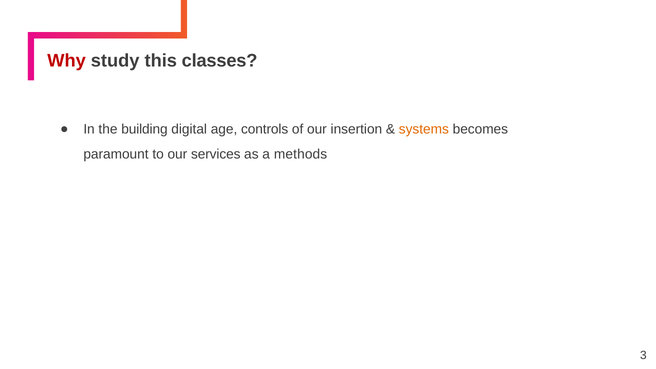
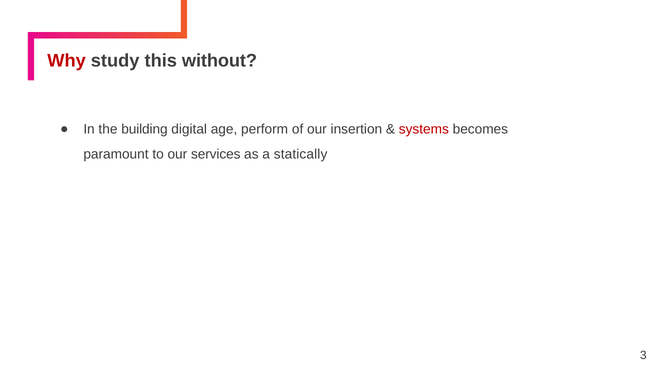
classes: classes -> without
controls: controls -> perform
systems colour: orange -> red
methods: methods -> statically
